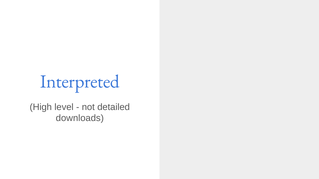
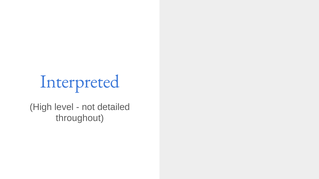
downloads: downloads -> throughout
